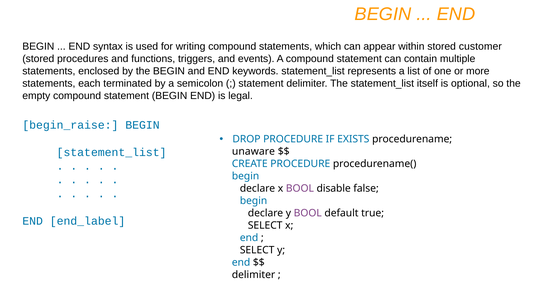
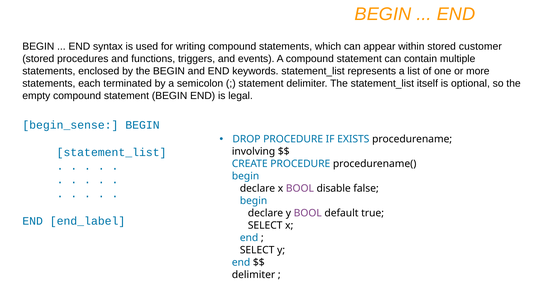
begin_raise: begin_raise -> begin_sense
unaware: unaware -> involving
